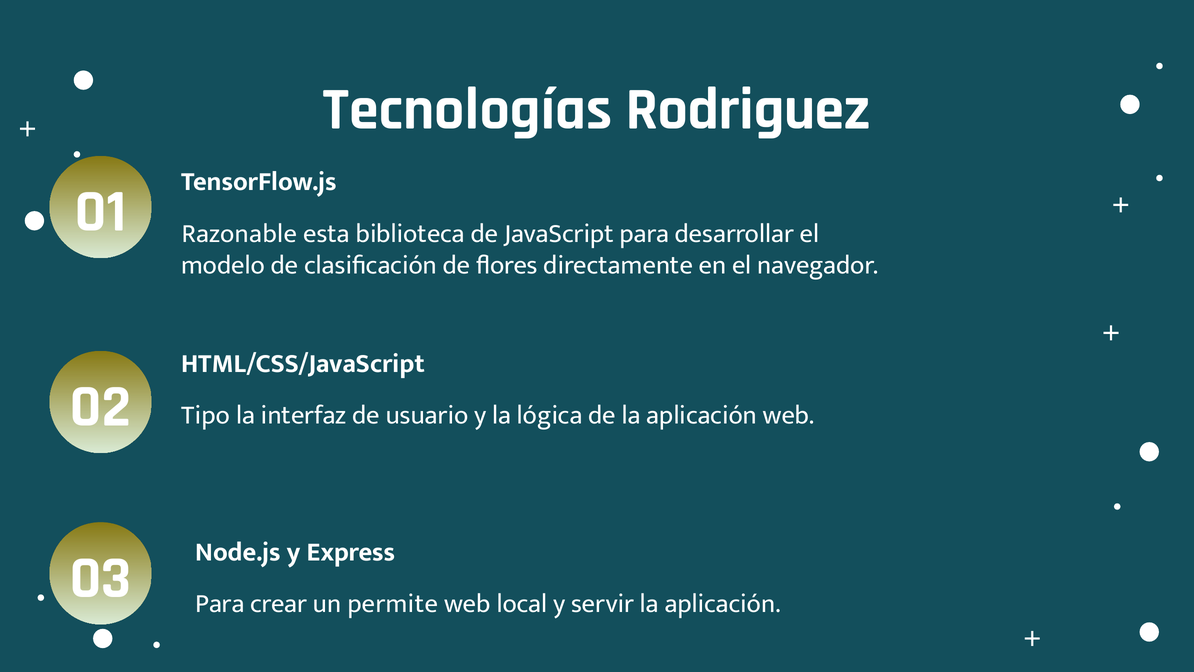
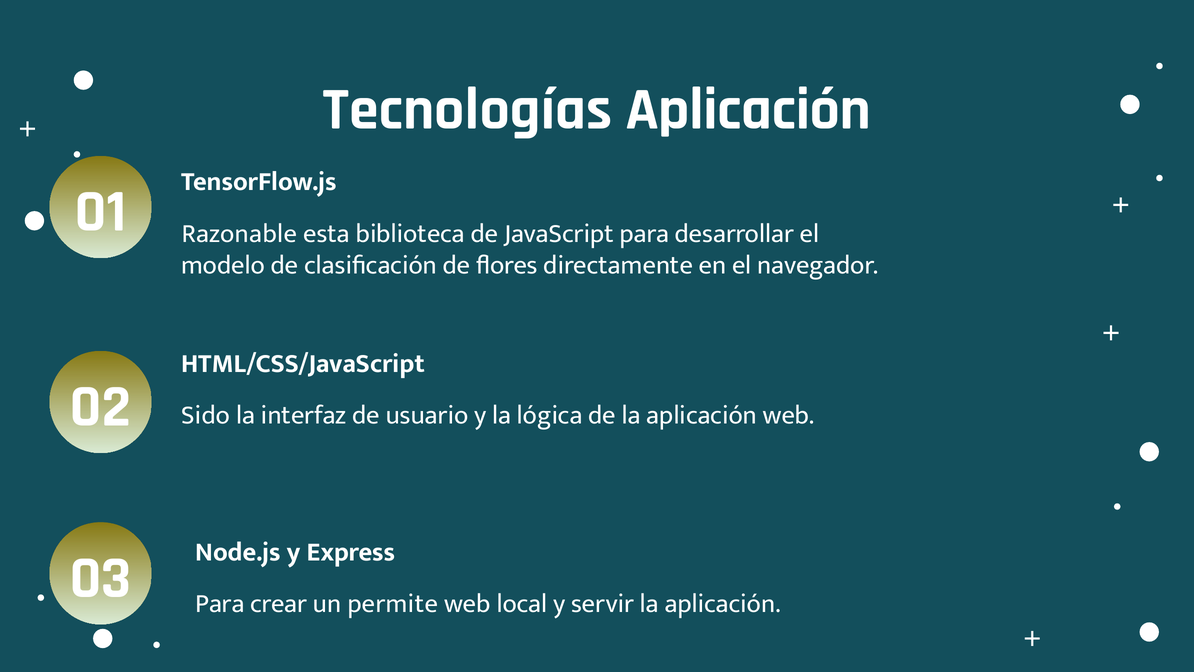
Tecnologías Rodriguez: Rodriguez -> Aplicación
Tipo: Tipo -> Sido
